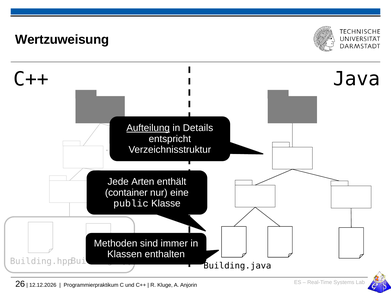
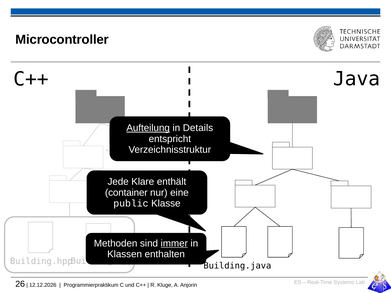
Wertzuweisung: Wertzuweisung -> Microcontroller
Arten: Arten -> Klare
immer underline: none -> present
